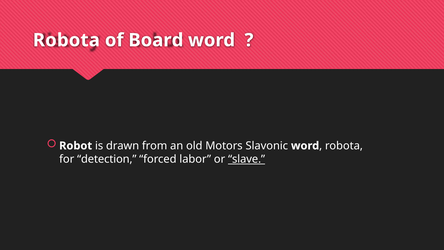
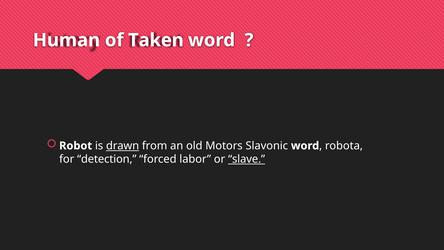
Robota at (66, 40): Robota -> Human
Board: Board -> Taken
drawn underline: none -> present
